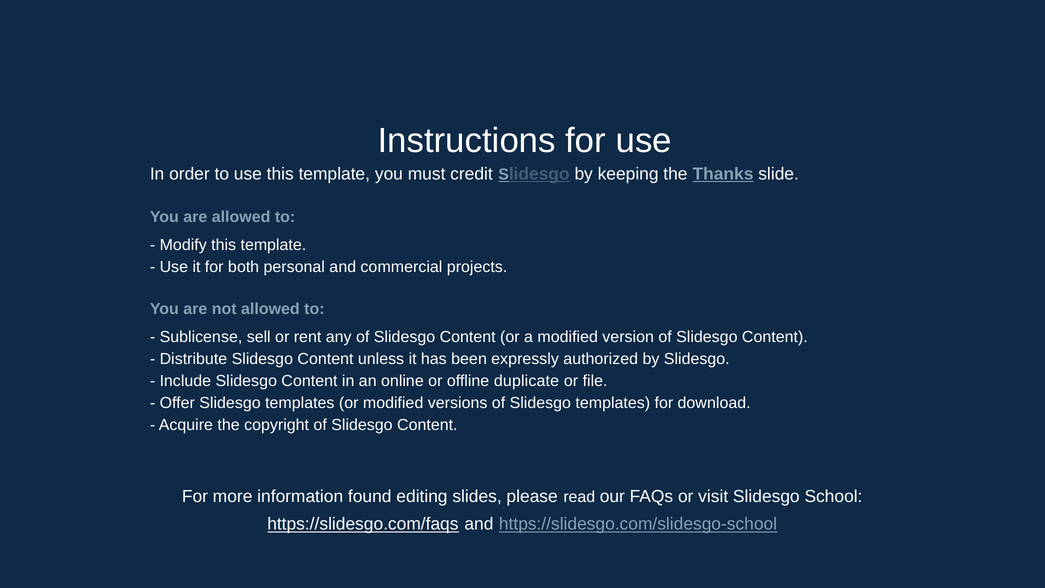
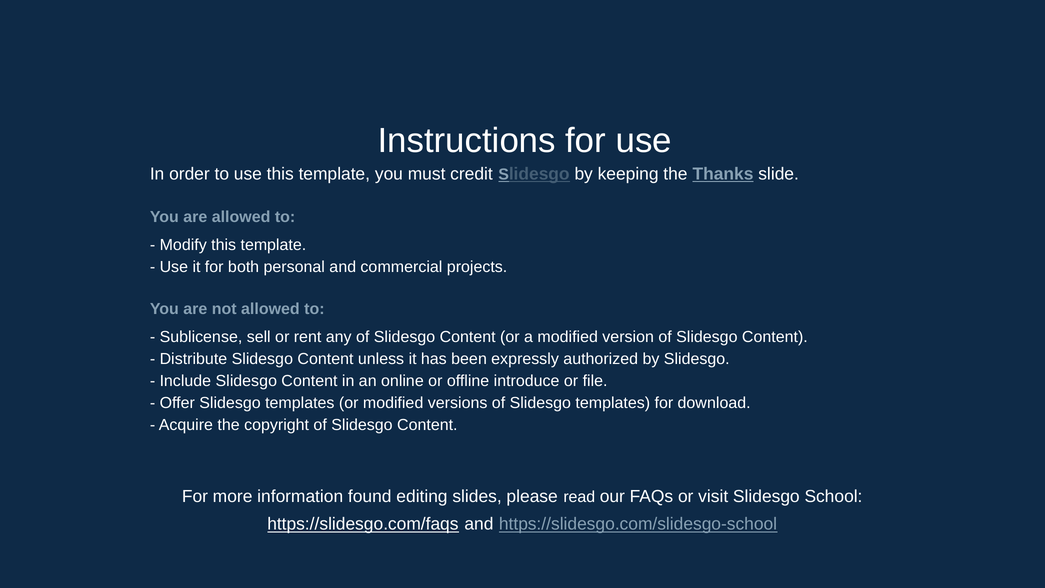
duplicate: duplicate -> introduce
